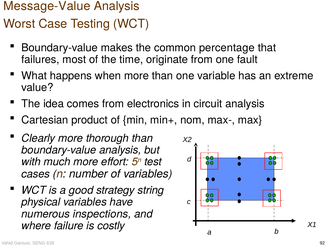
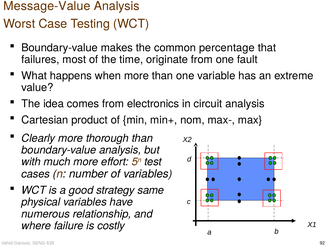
string: string -> same
inspections: inspections -> relationship
